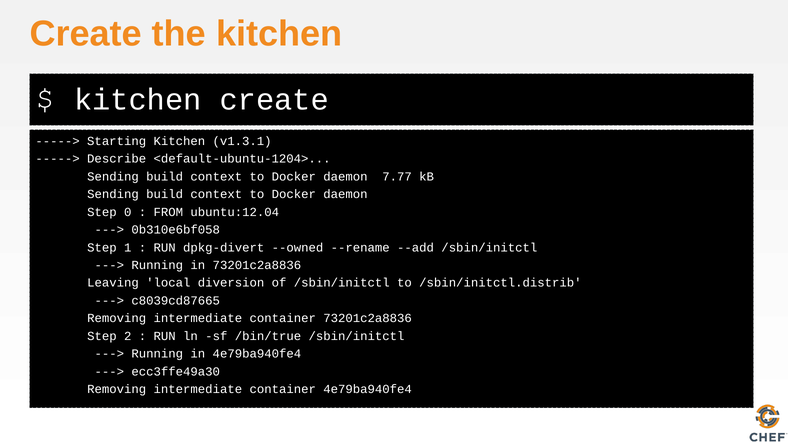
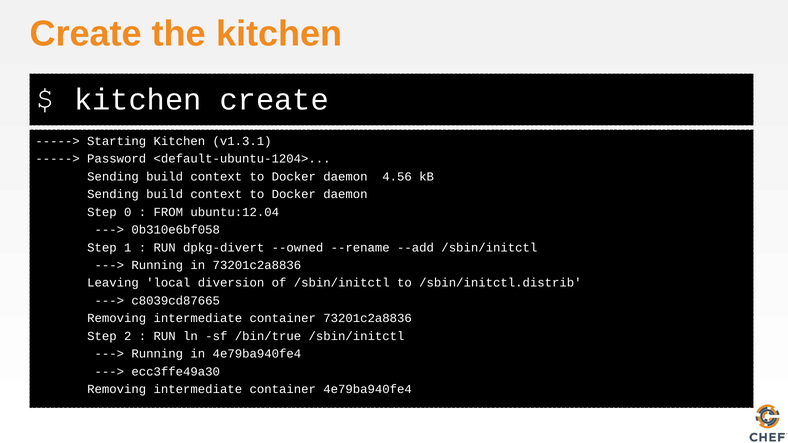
Describe: Describe -> Password
7.77: 7.77 -> 4.56
